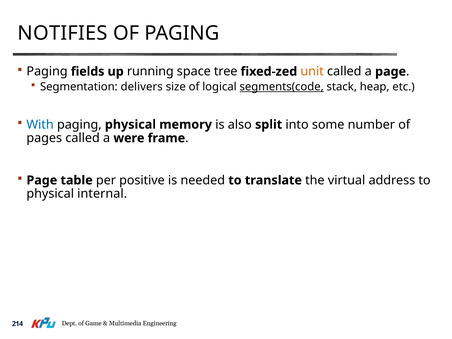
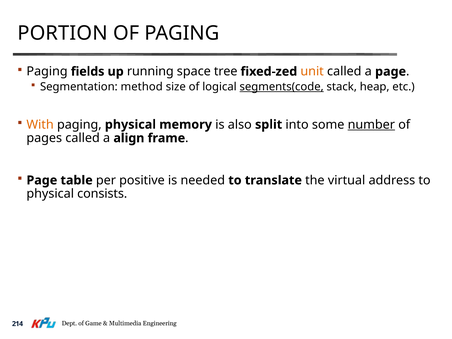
NOTIFIES: NOTIFIES -> PORTION
delivers: delivers -> method
With colour: blue -> orange
number underline: none -> present
were: were -> align
internal: internal -> consists
